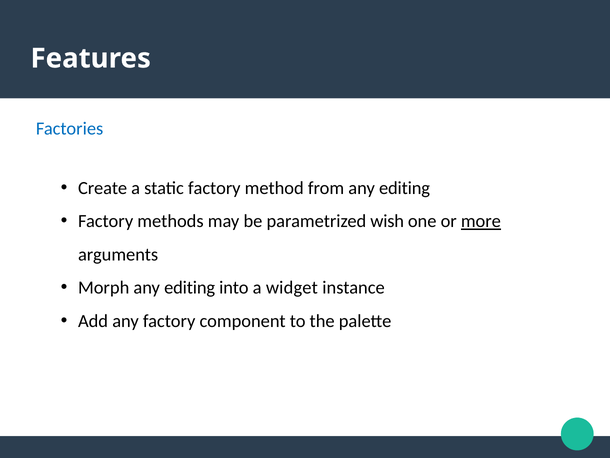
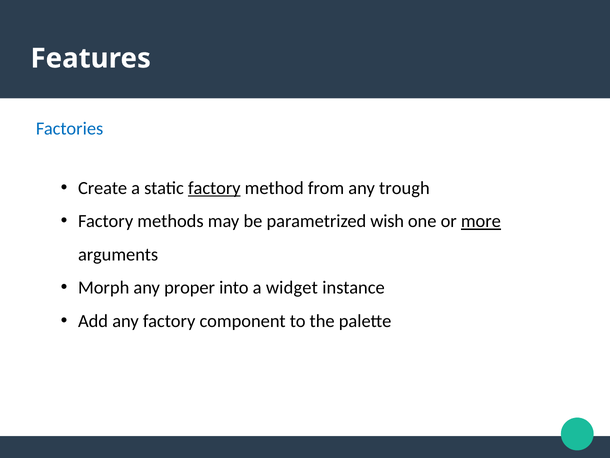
factory at (214, 188) underline: none -> present
from any editing: editing -> trough
Morph any editing: editing -> proper
